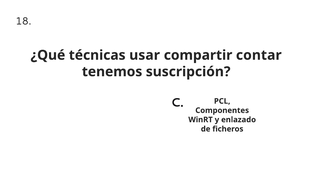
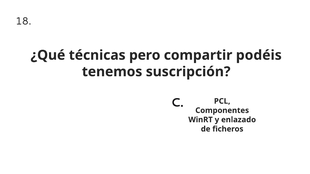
usar: usar -> pero
contar: contar -> podéis
